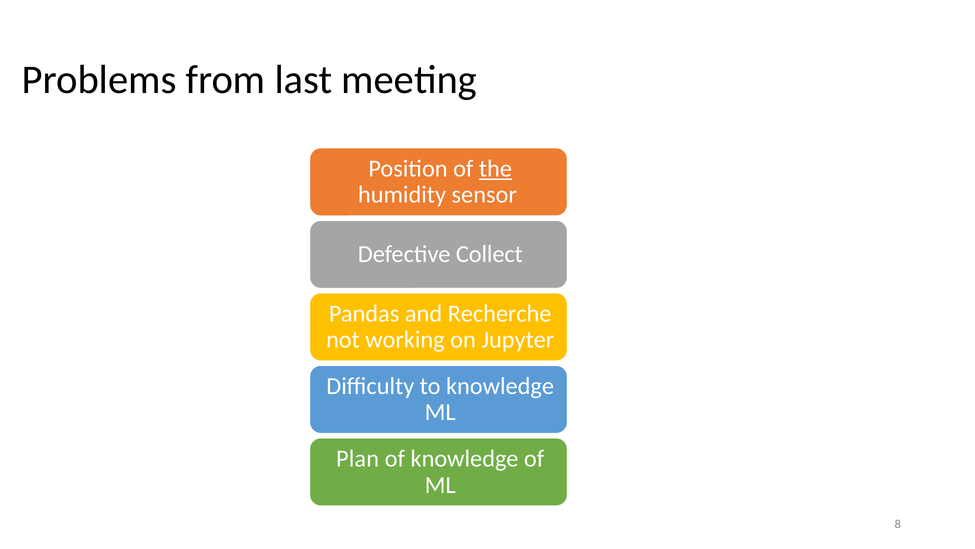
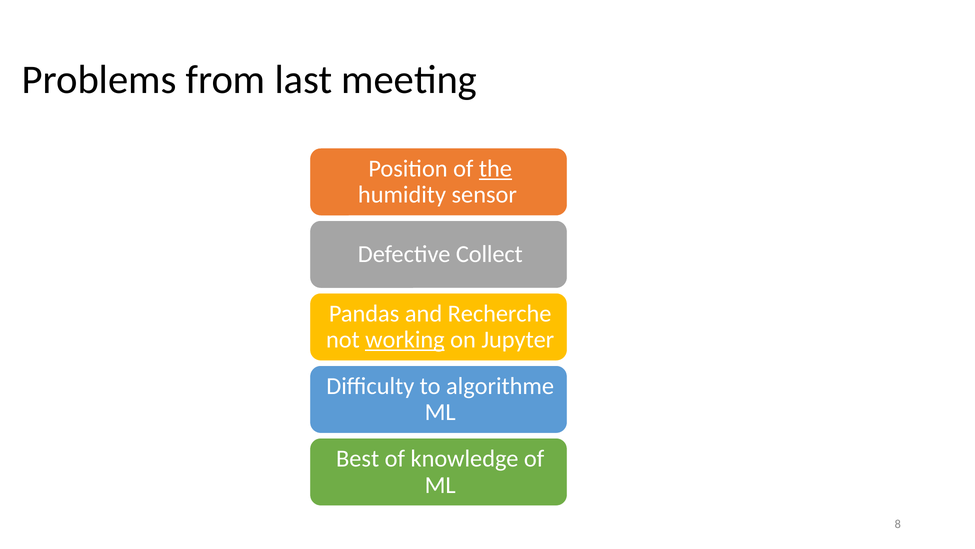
working underline: none -> present
to knowledge: knowledge -> algorithme
Plan: Plan -> Best
